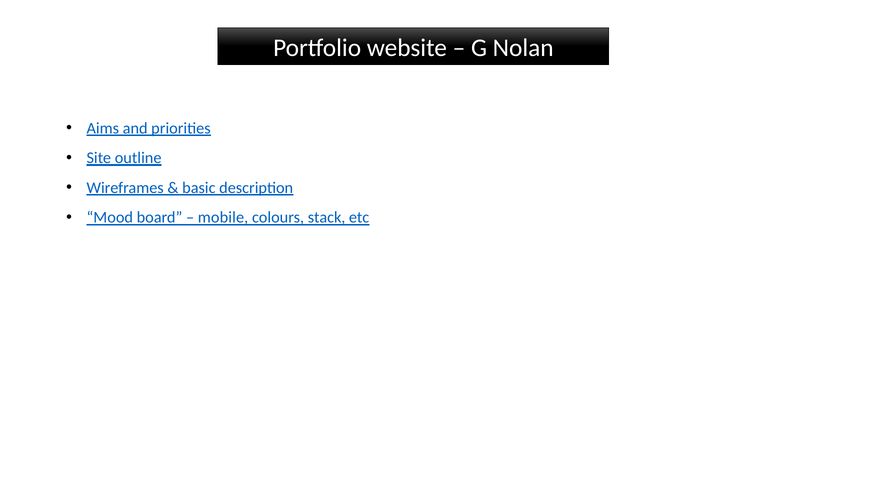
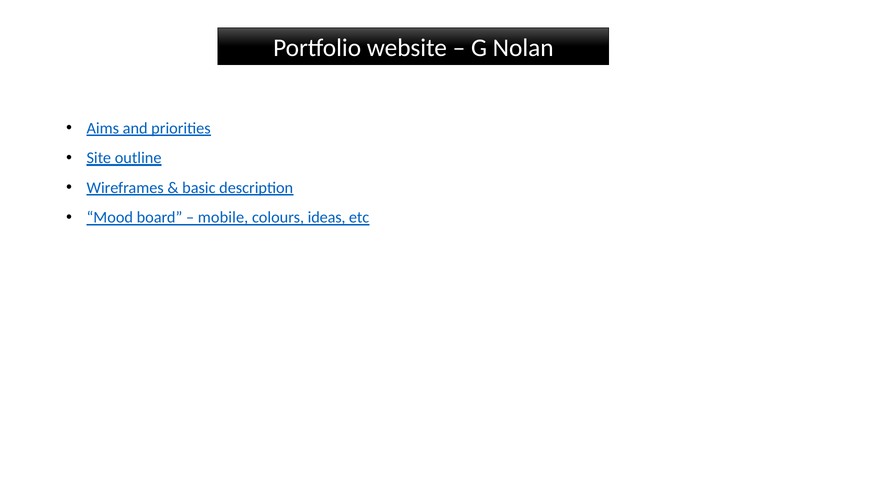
stack: stack -> ideas
